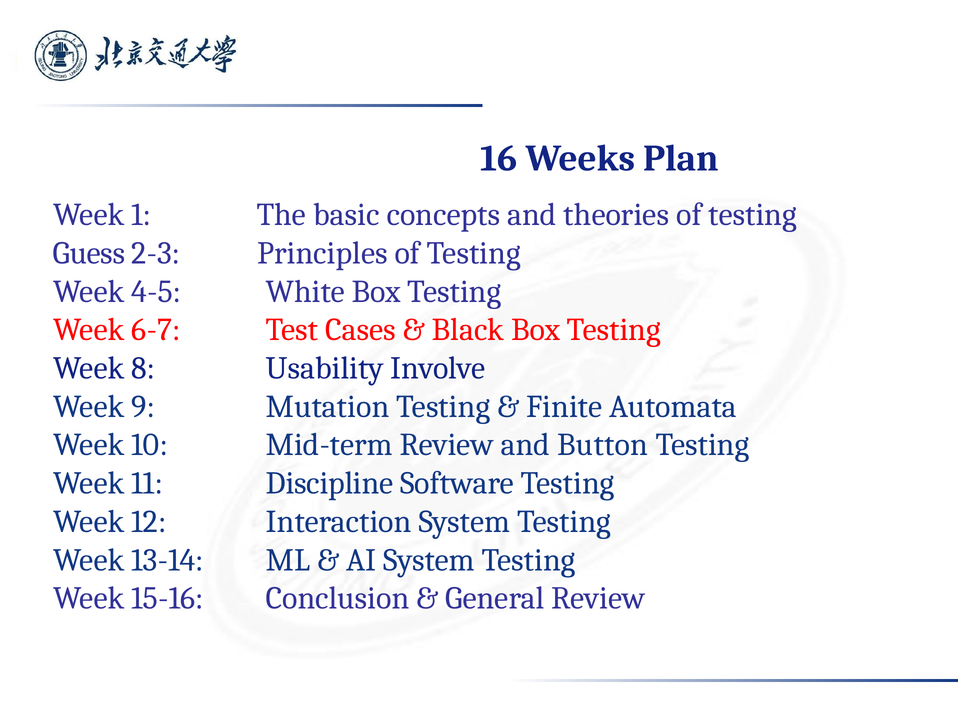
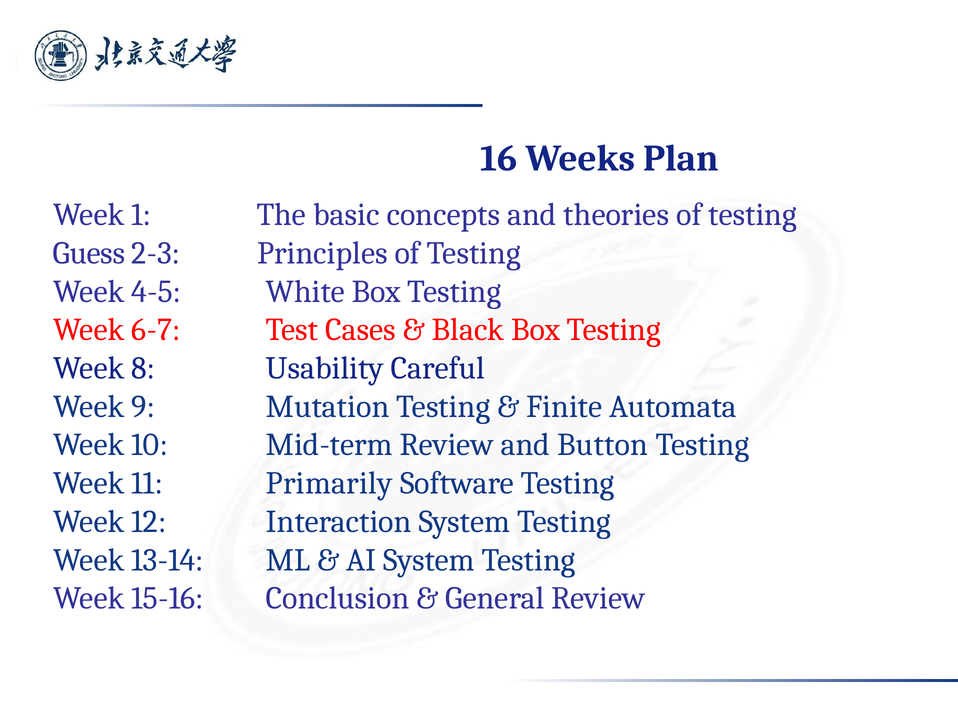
Involve: Involve -> Careful
Discipline: Discipline -> Primarily
